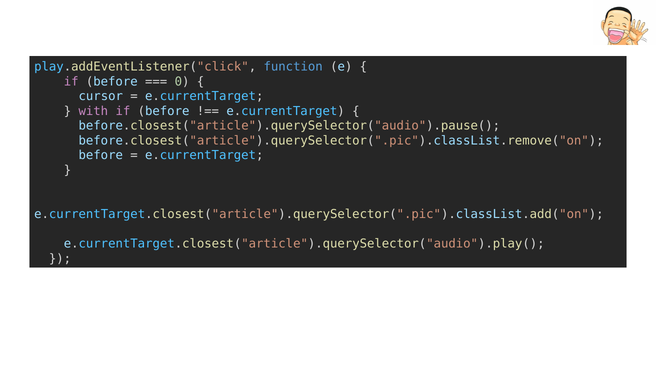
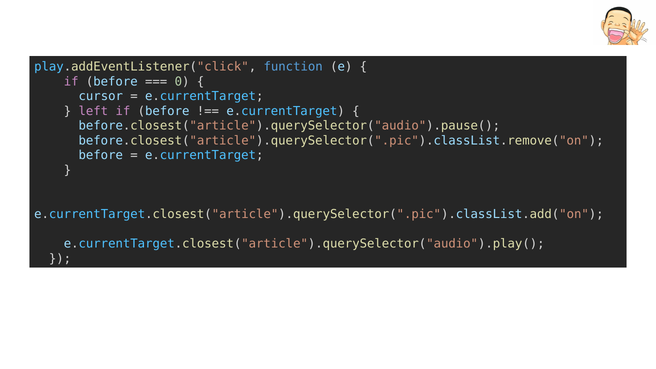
with: with -> left
